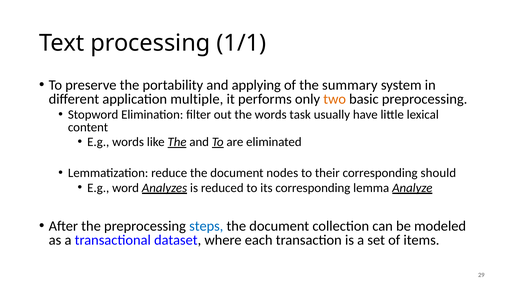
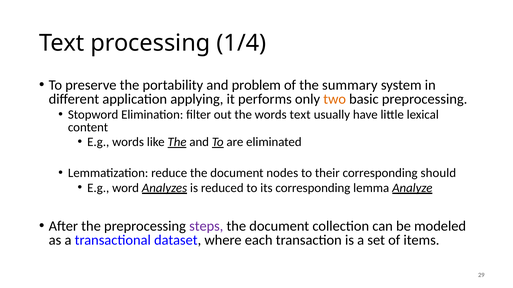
1/1: 1/1 -> 1/4
applying: applying -> problem
multiple: multiple -> applying
words task: task -> text
steps colour: blue -> purple
